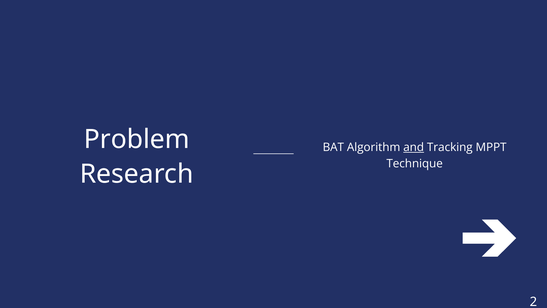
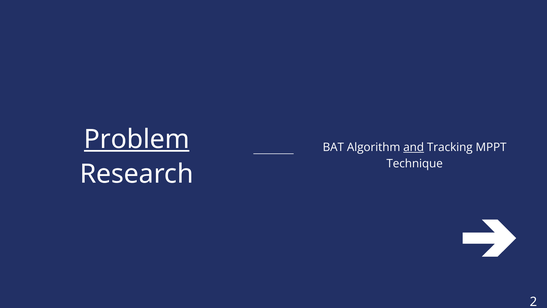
Problem underline: none -> present
